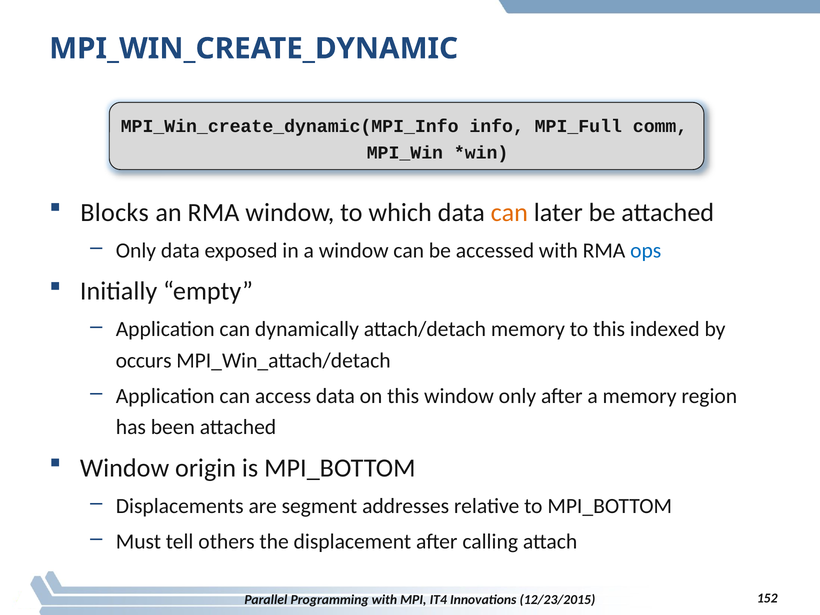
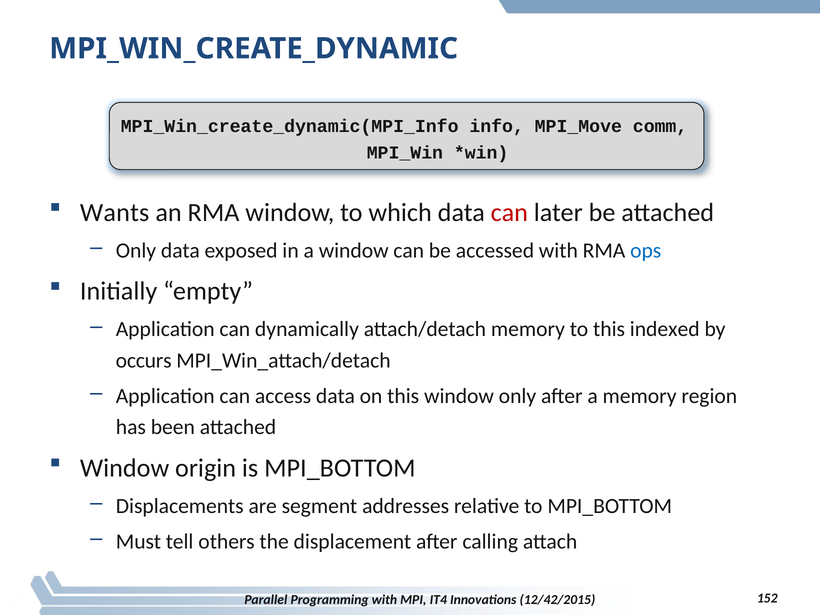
MPI_Full: MPI_Full -> MPI_Move
Blocks: Blocks -> Wants
can at (509, 212) colour: orange -> red
12/23/2015: 12/23/2015 -> 12/42/2015
